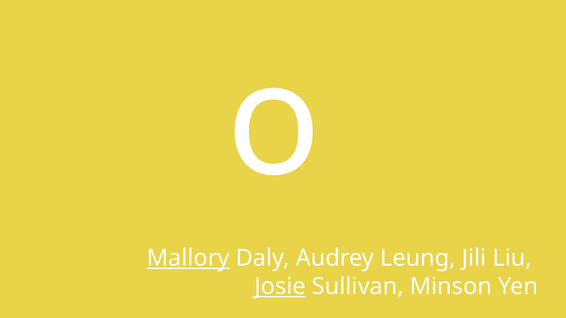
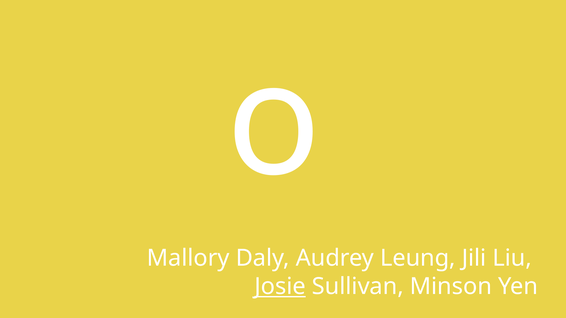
Mallory underline: present -> none
